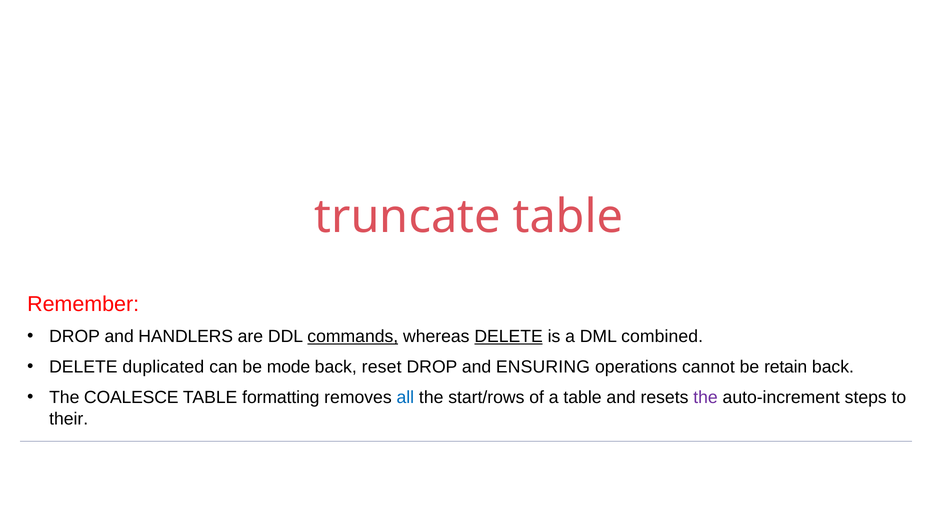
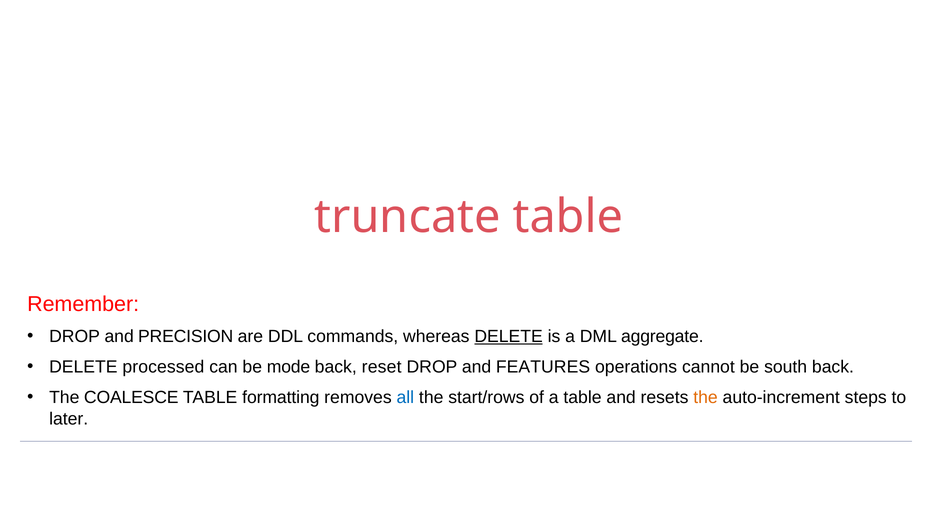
HANDLERS: HANDLERS -> PRECISION
commands underline: present -> none
combined: combined -> aggregate
duplicated: duplicated -> processed
ENSURING: ENSURING -> FEATURES
retain: retain -> south
the at (705, 397) colour: purple -> orange
their: their -> later
